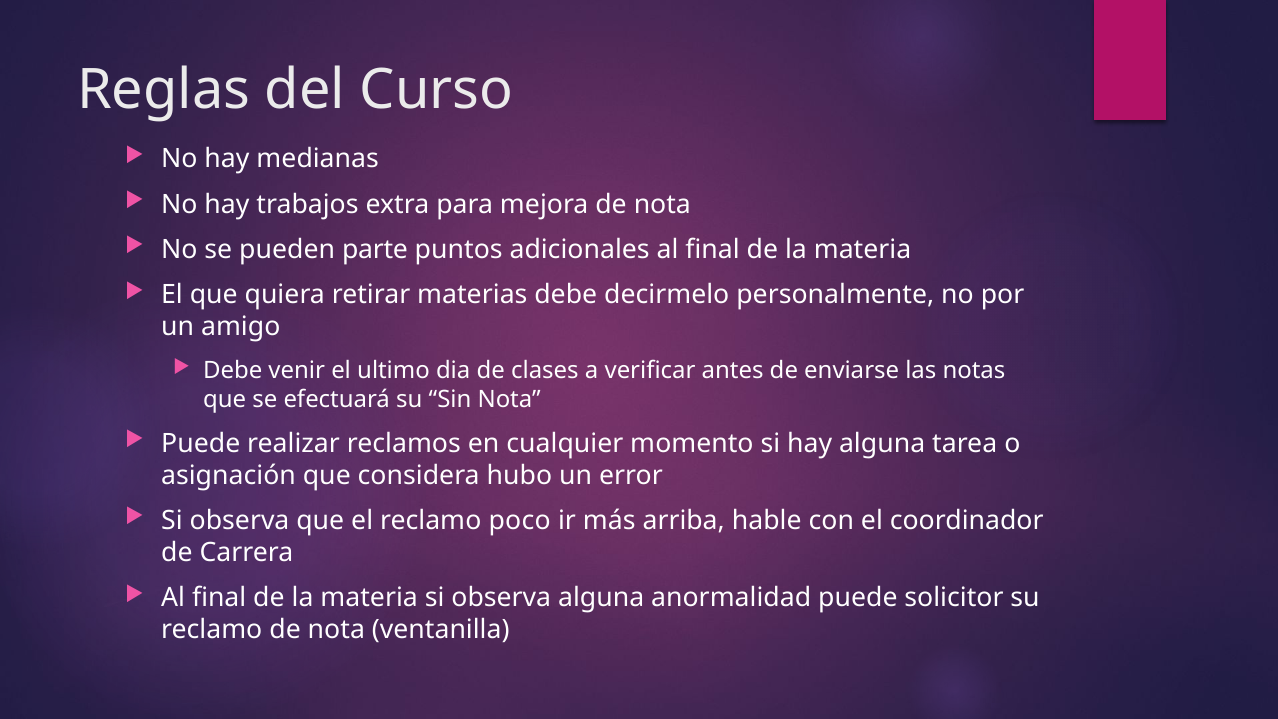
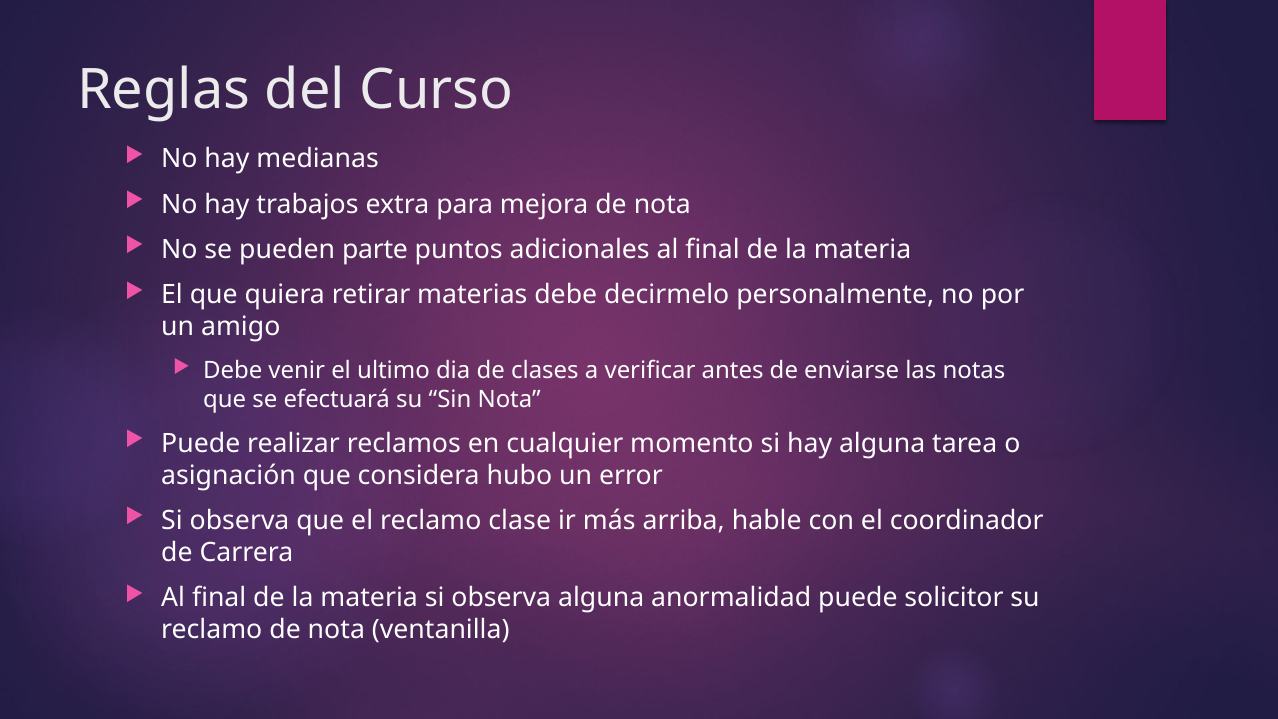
poco: poco -> clase
